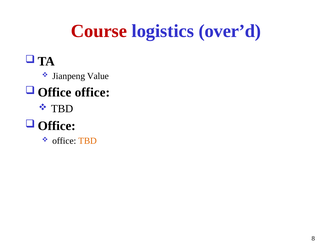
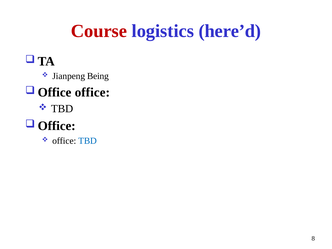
over’d: over’d -> here’d
Value: Value -> Being
TBD at (88, 141) colour: orange -> blue
